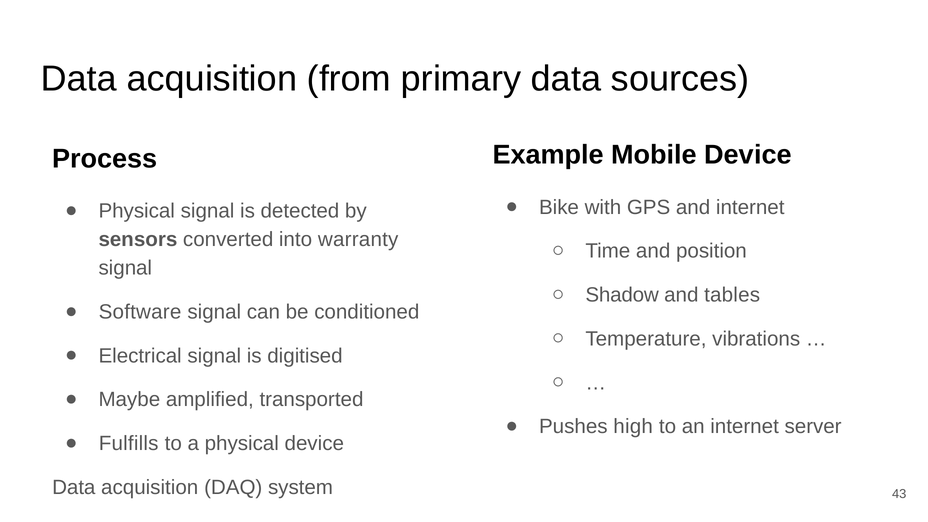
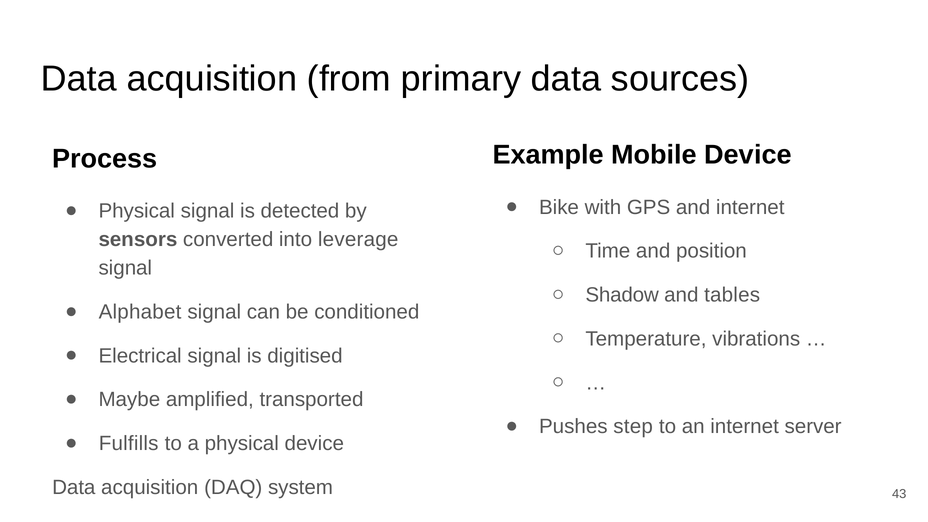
warranty: warranty -> leverage
Software: Software -> Alphabet
high: high -> step
